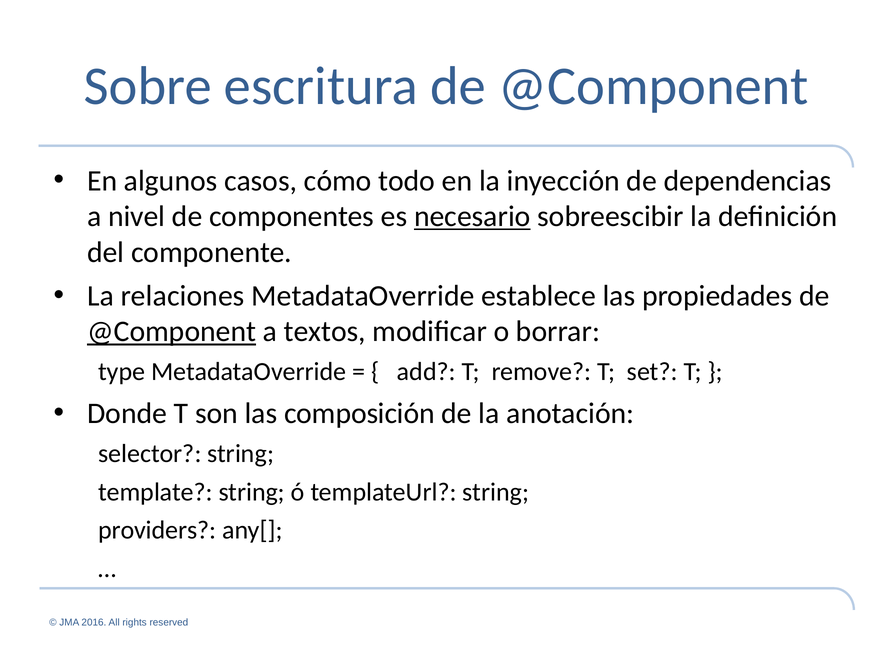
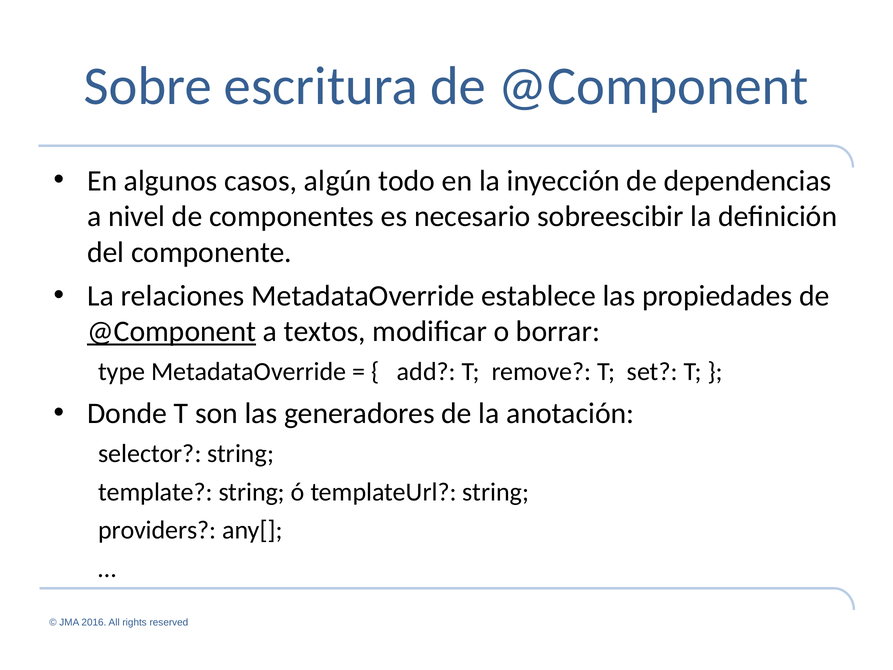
cómo: cómo -> algún
necesario underline: present -> none
composición: composición -> generadores
